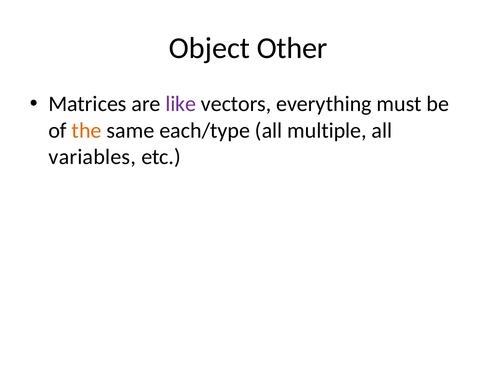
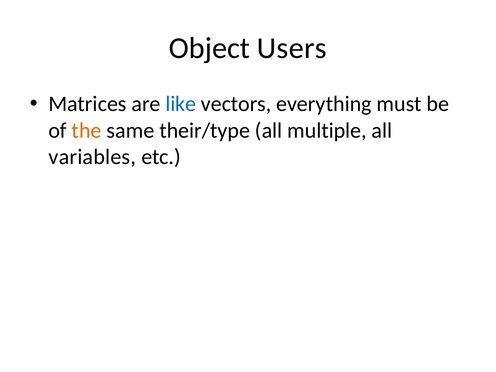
Other: Other -> Users
like colour: purple -> blue
each/type: each/type -> their/type
